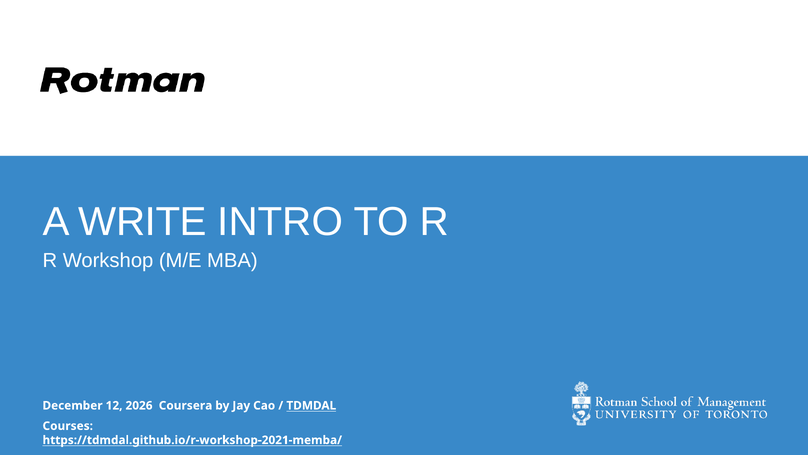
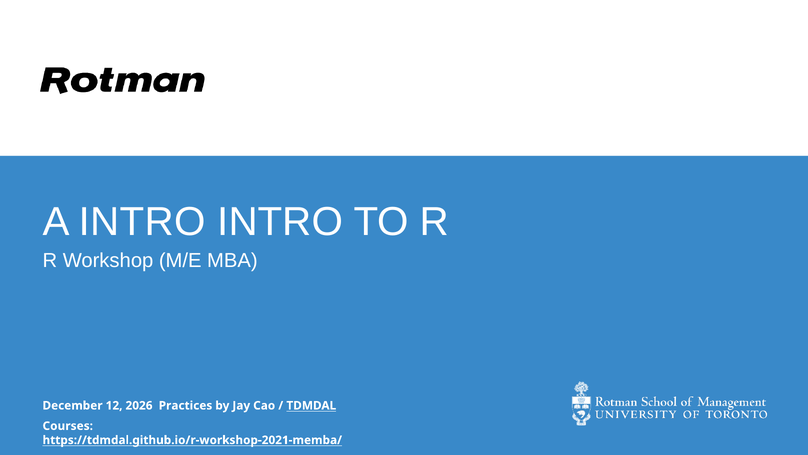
A WRITE: WRITE -> INTRO
Coursera: Coursera -> Practices
